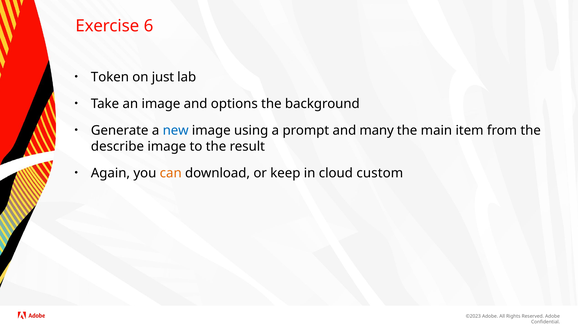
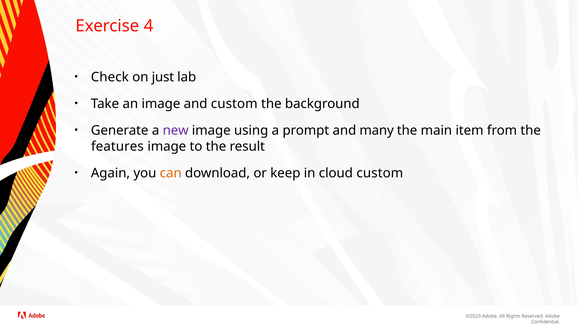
6: 6 -> 4
Token: Token -> Check
and options: options -> custom
new colour: blue -> purple
describe: describe -> features
